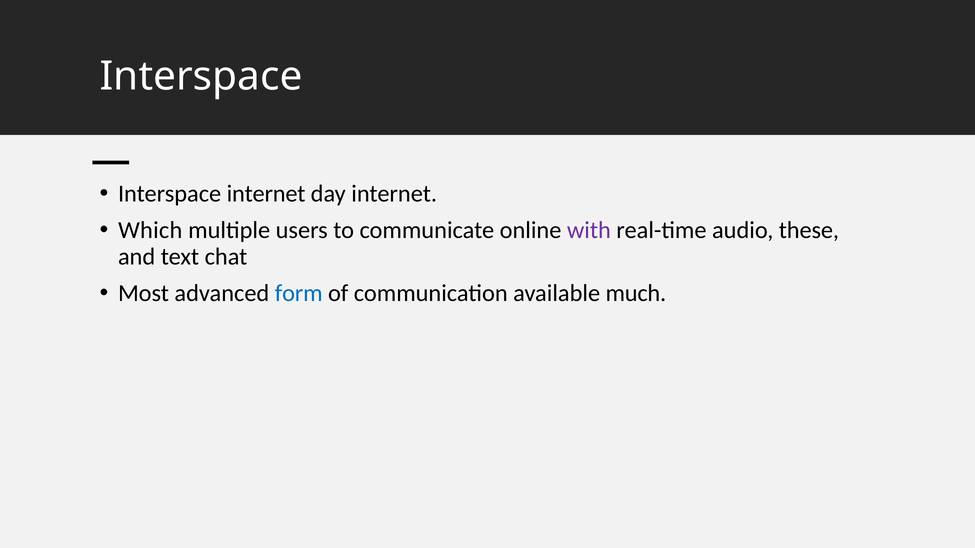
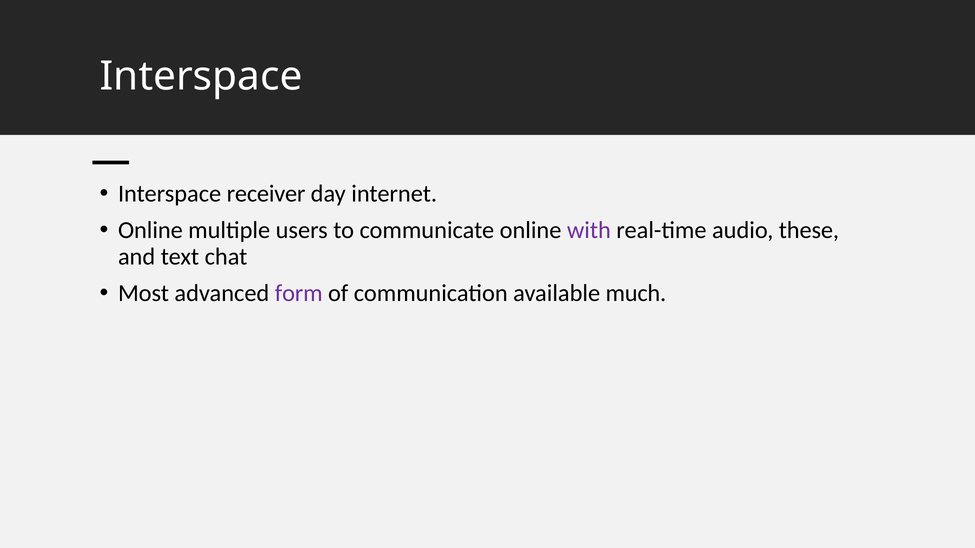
Interspace internet: internet -> receiver
Which at (150, 230): Which -> Online
form colour: blue -> purple
